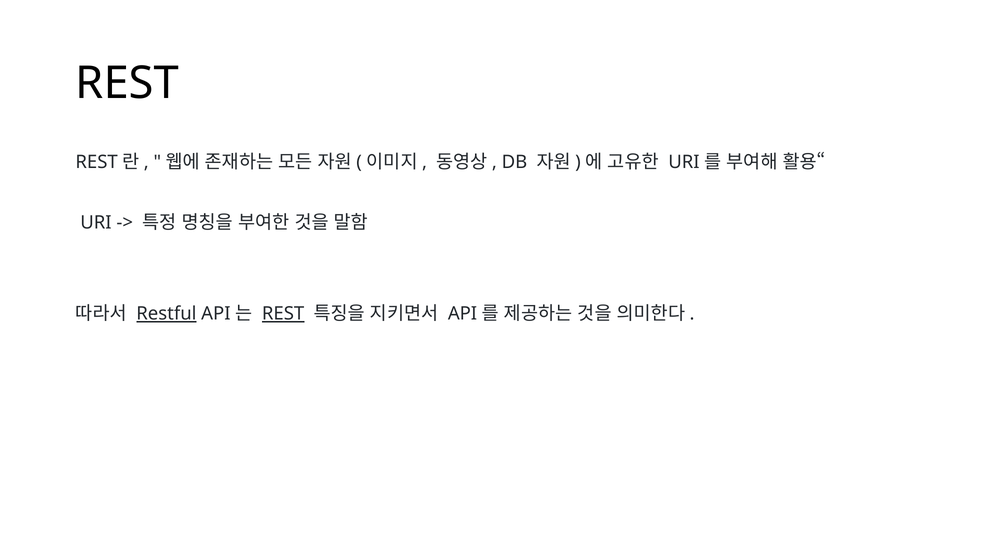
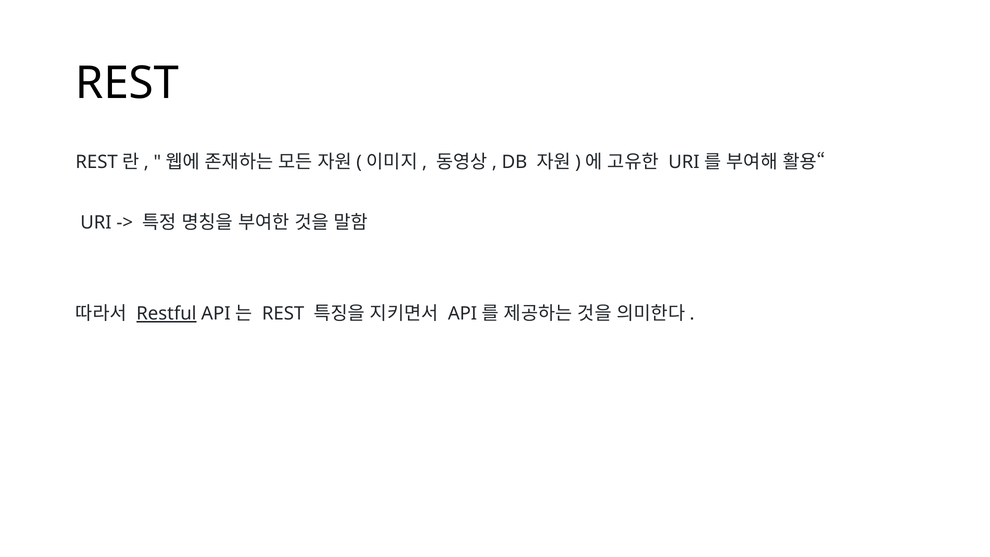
REST at (283, 314) underline: present -> none
